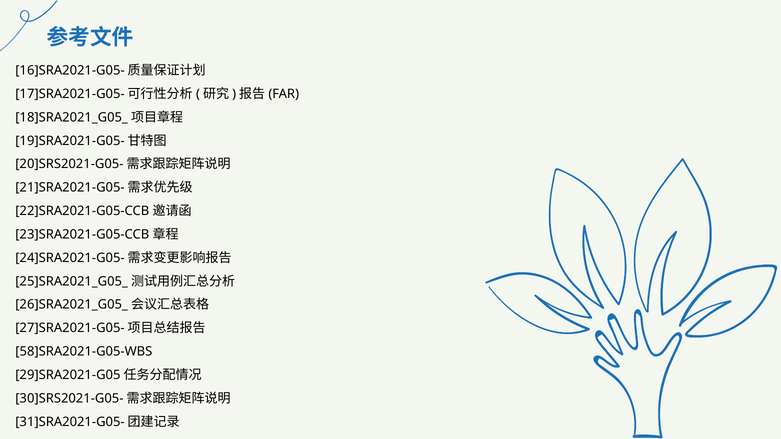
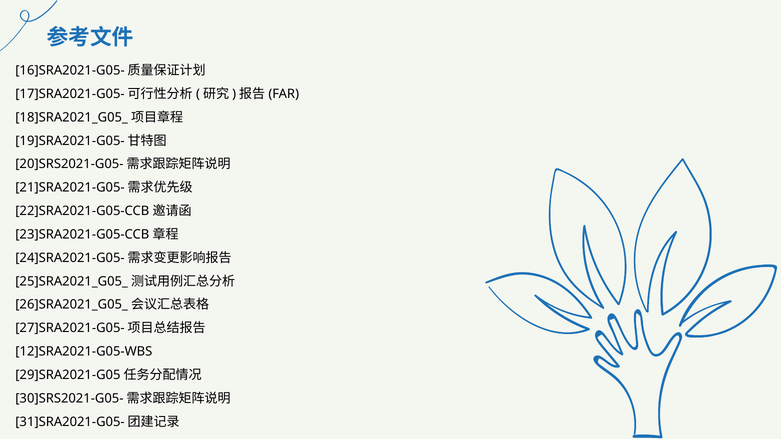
58]SRA2021-G05-WBS: 58]SRA2021-G05-WBS -> 12]SRA2021-G05-WBS
